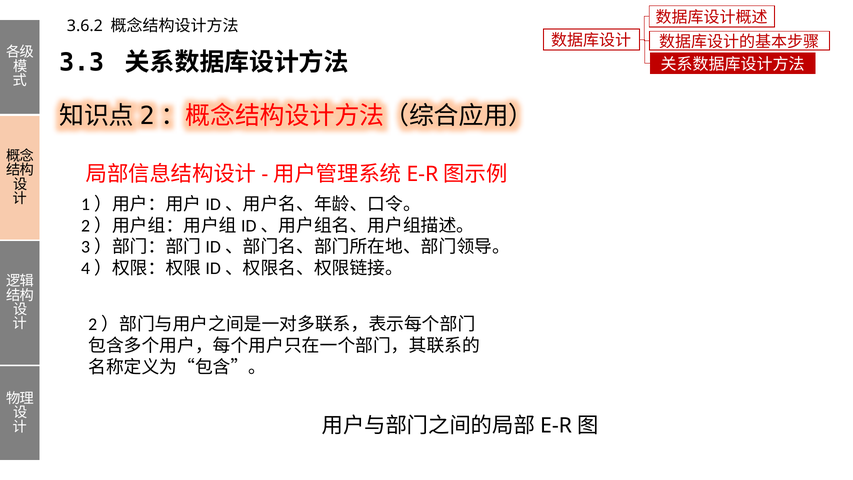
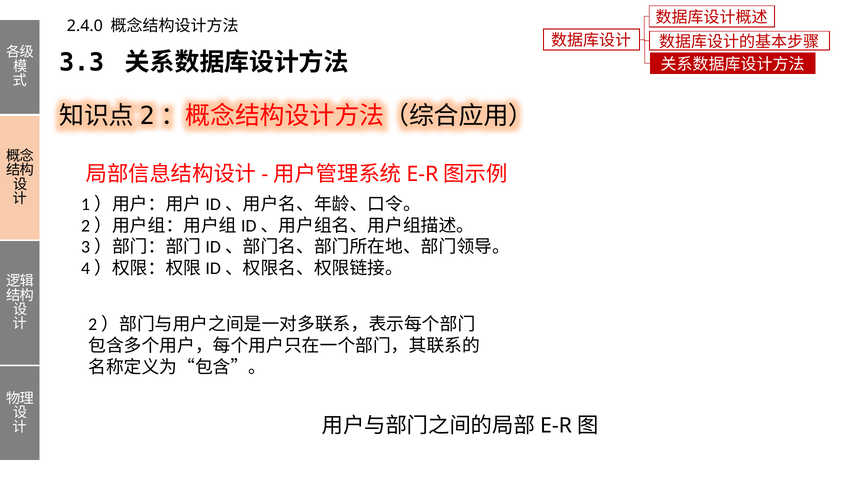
3.6.2: 3.6.2 -> 2.4.0
